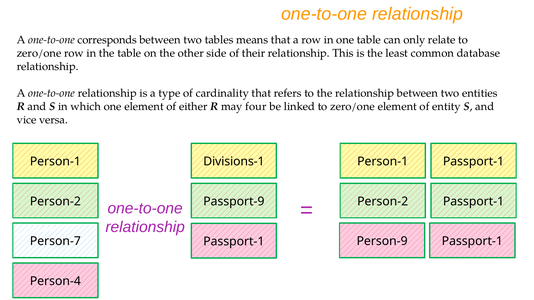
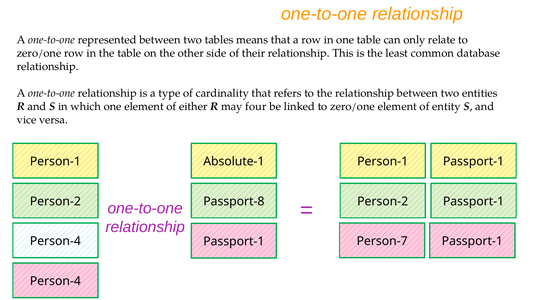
corresponds: corresponds -> represented
Divisions-1: Divisions-1 -> Absolute-1
Passport-9: Passport-9 -> Passport-8
Person-7 at (55, 242): Person-7 -> Person-4
Person-9: Person-9 -> Person-7
